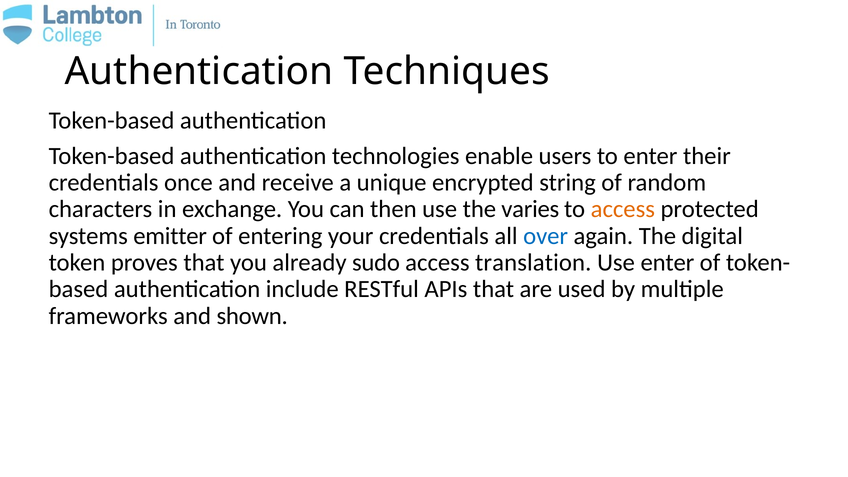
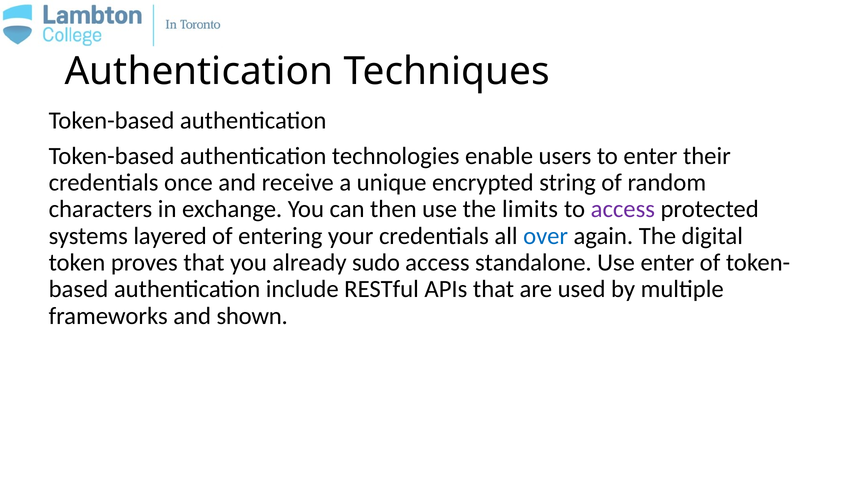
varies: varies -> limits
access at (623, 209) colour: orange -> purple
emitter: emitter -> layered
translation: translation -> standalone
